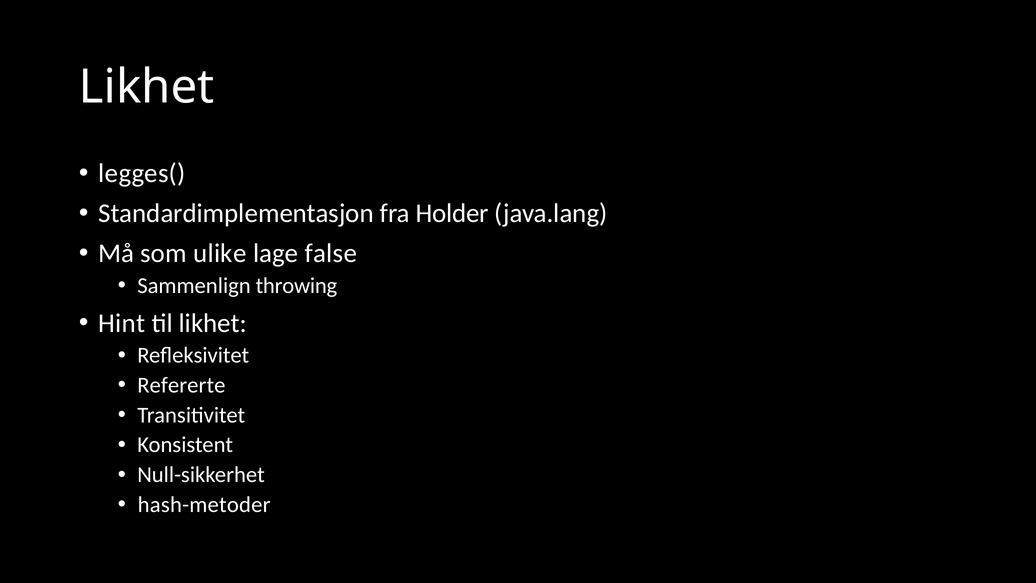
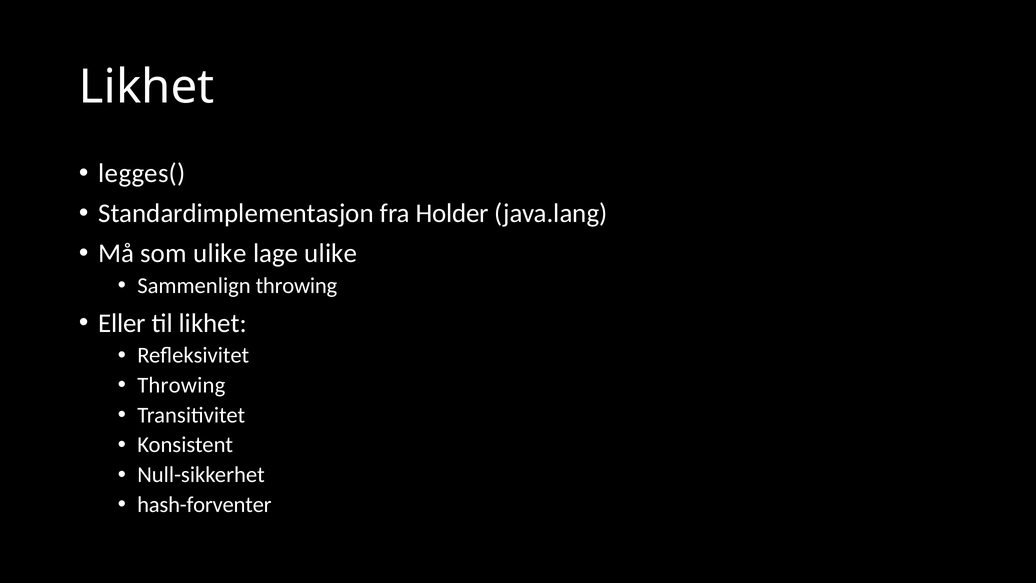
lage false: false -> ulike
Hint: Hint -> Eller
Refererte at (181, 385): Refererte -> Throwing
hash-metoder: hash-metoder -> hash-forventer
